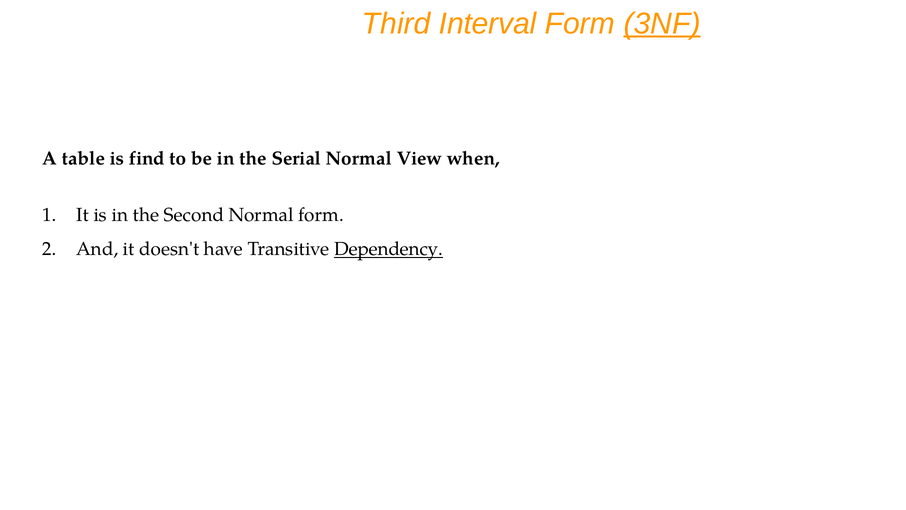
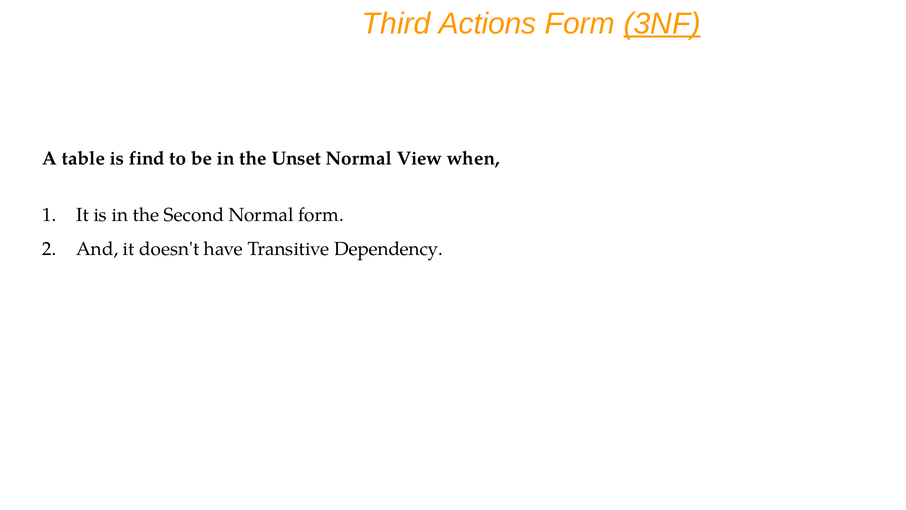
Interval: Interval -> Actions
Serial: Serial -> Unset
Dependency underline: present -> none
